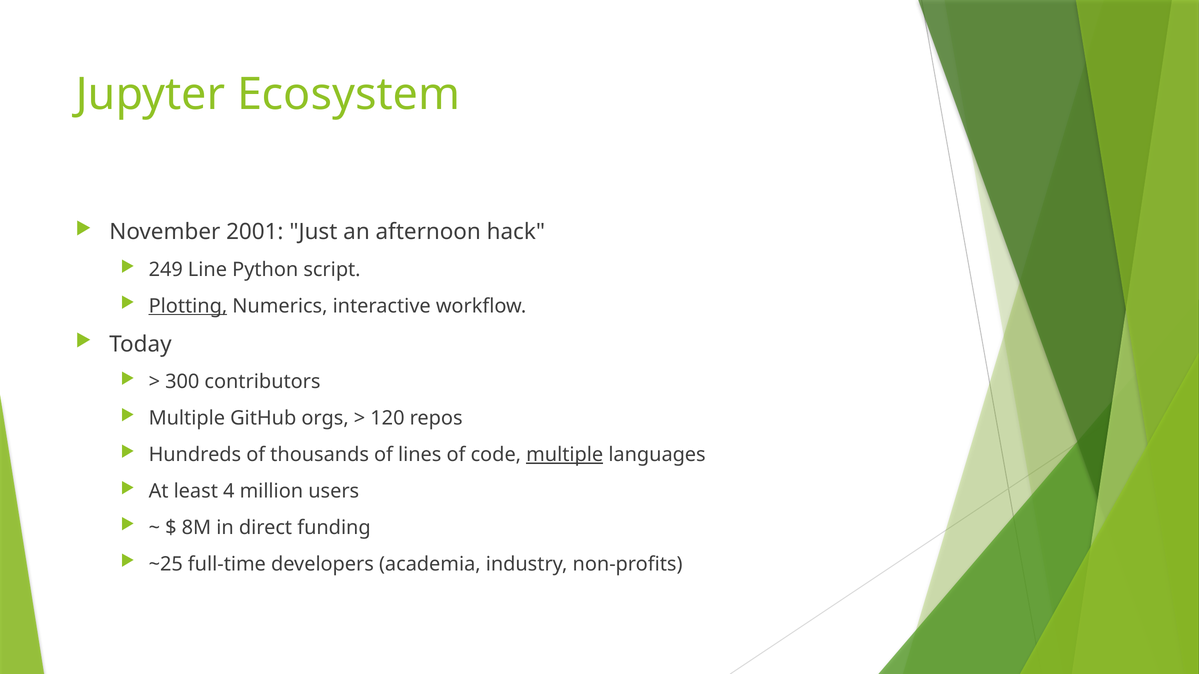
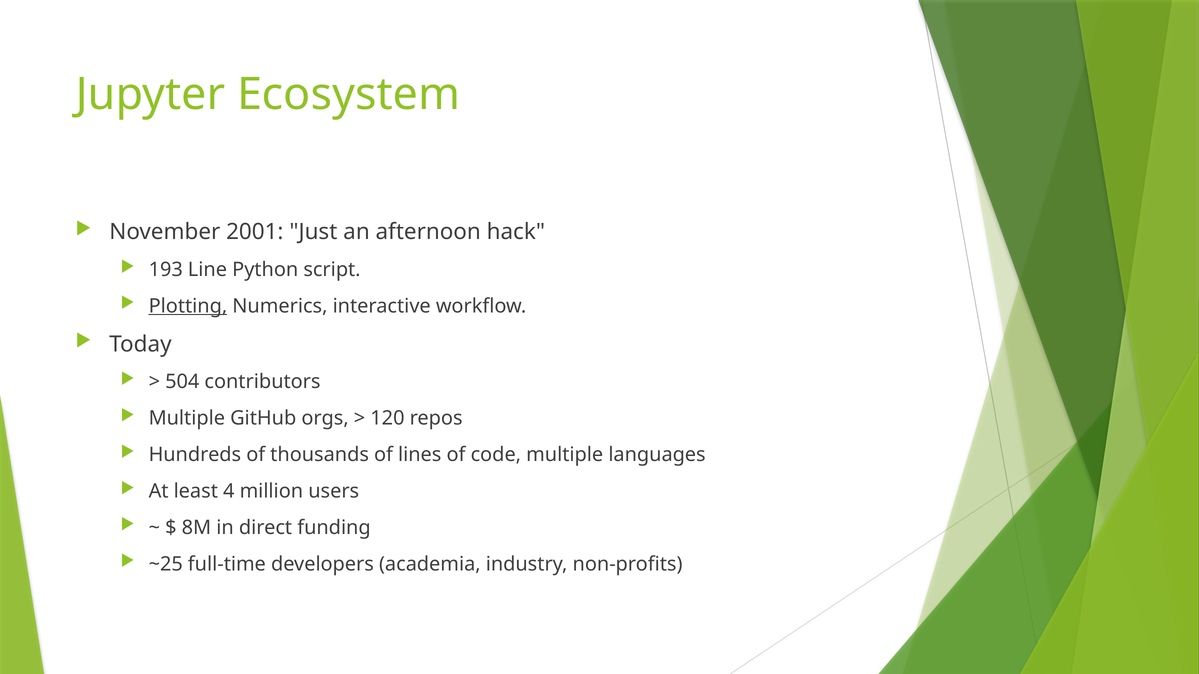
249: 249 -> 193
300: 300 -> 504
multiple at (565, 455) underline: present -> none
